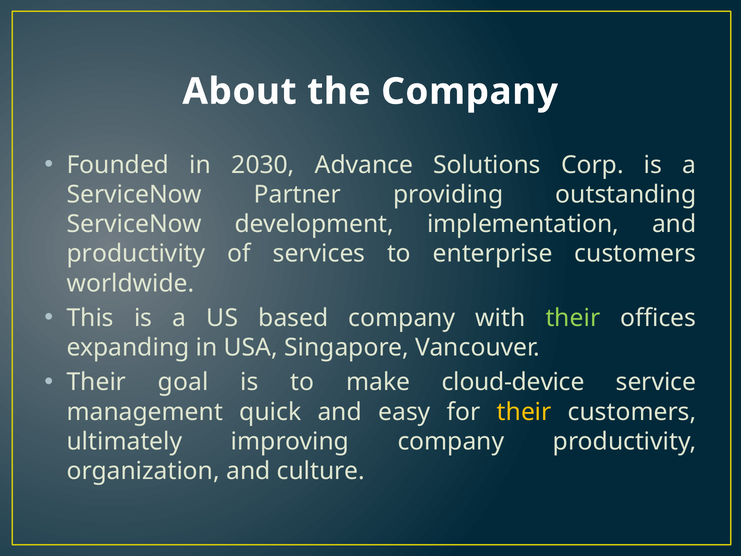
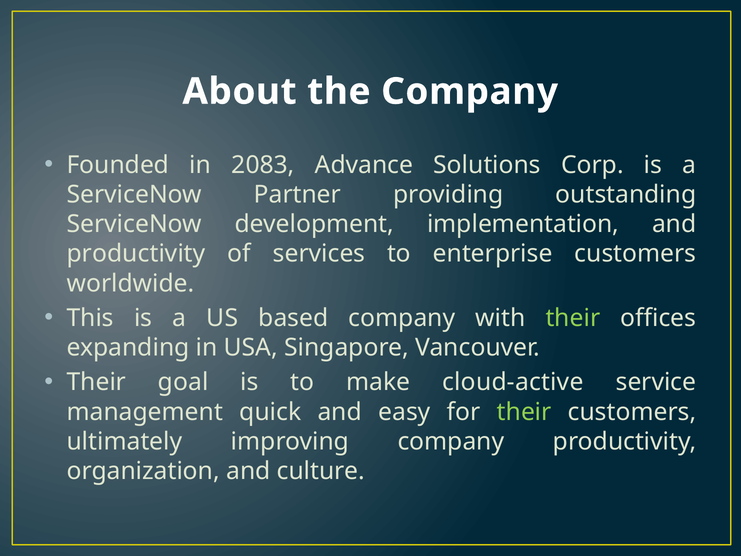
2030: 2030 -> 2083
cloud-device: cloud-device -> cloud-active
their at (524, 412) colour: yellow -> light green
